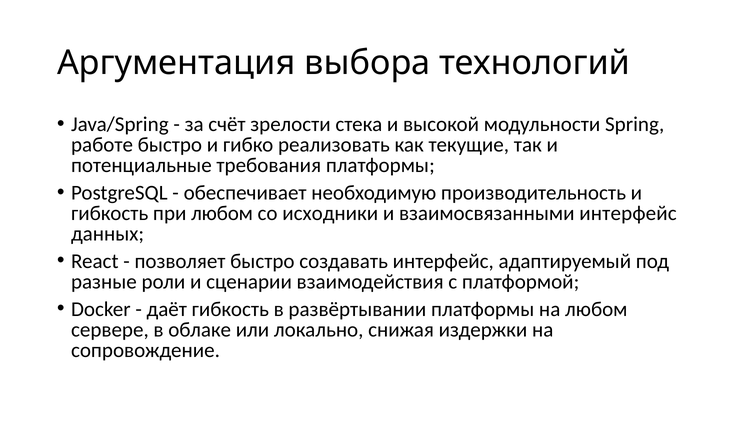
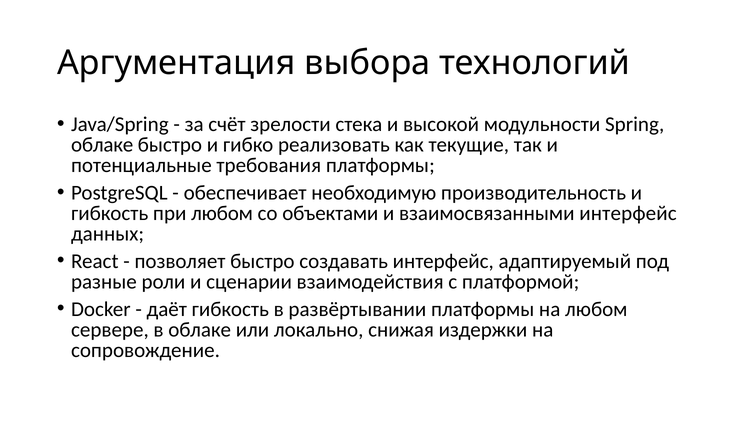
работе at (102, 145): работе -> облаке
исходники: исходники -> объектами
